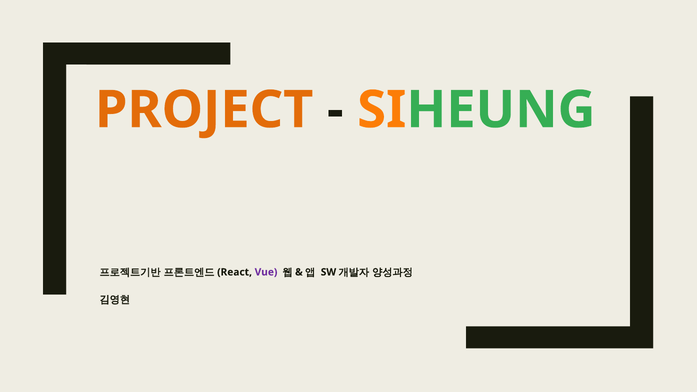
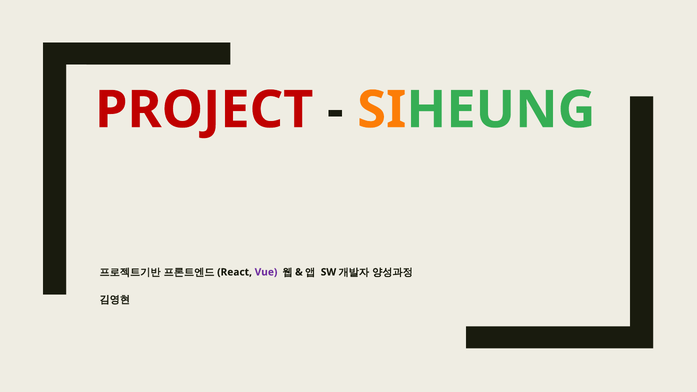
PROJECT colour: orange -> red
